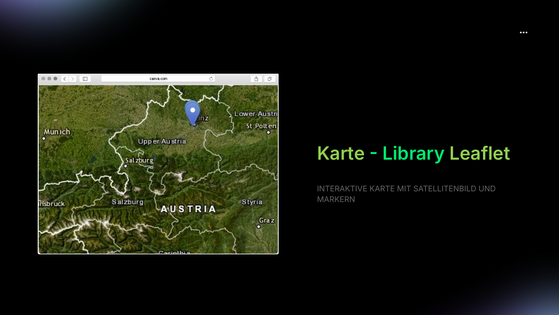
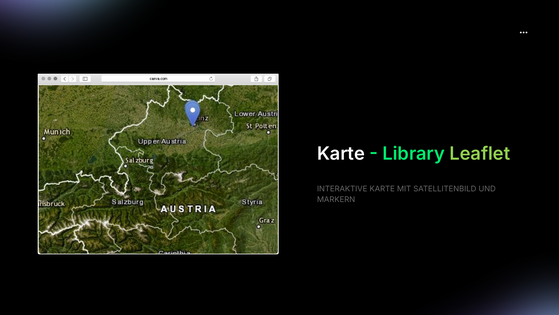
Karte at (341, 153) colour: light green -> white
